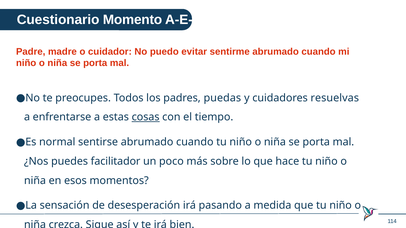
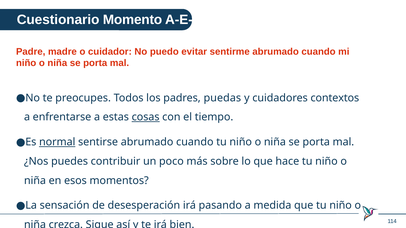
resuelvas: resuelvas -> contextos
normal underline: none -> present
facilitador: facilitador -> contribuir
